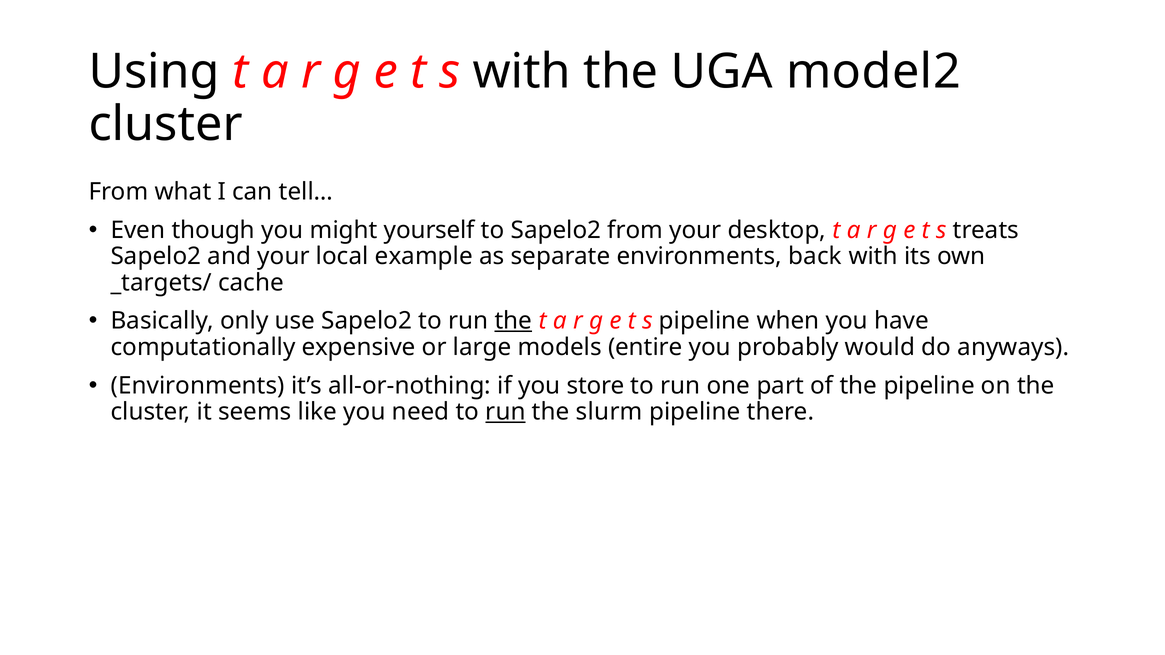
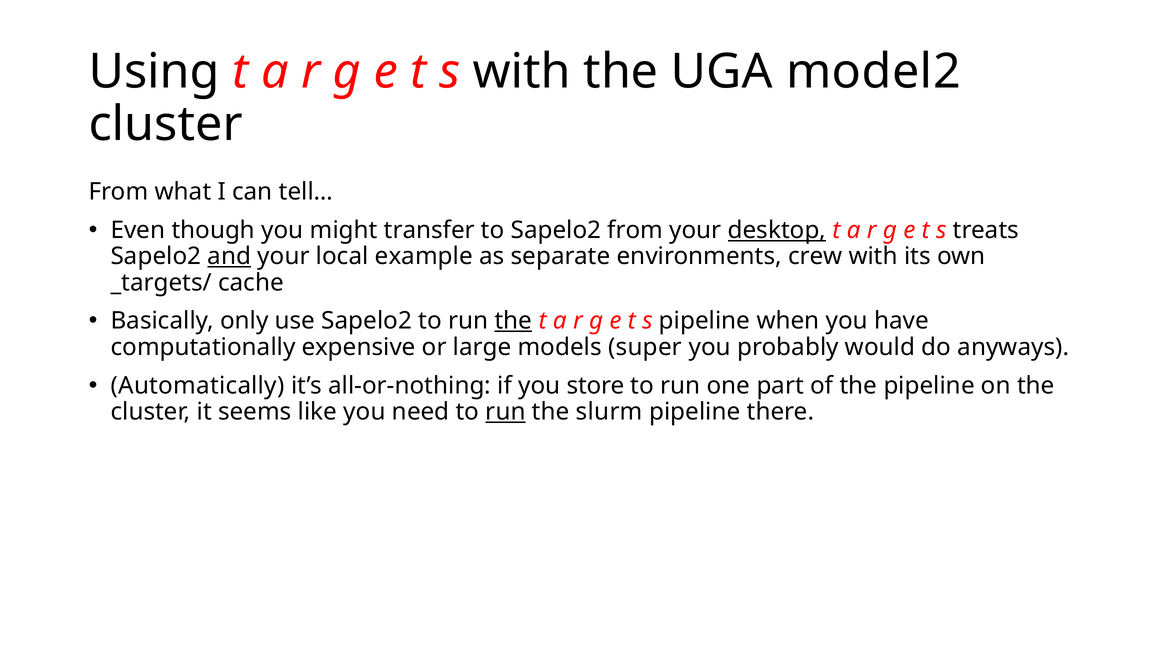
yourself: yourself -> transfer
desktop underline: none -> present
and underline: none -> present
back: back -> crew
entire: entire -> super
Environments at (198, 386): Environments -> Automatically
